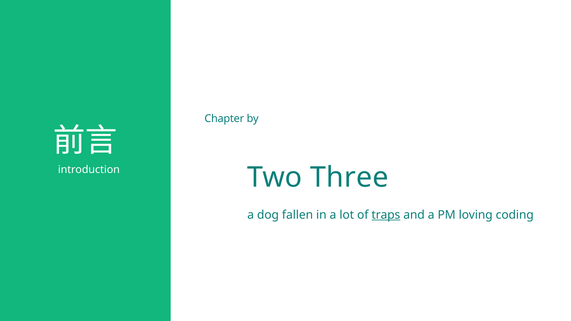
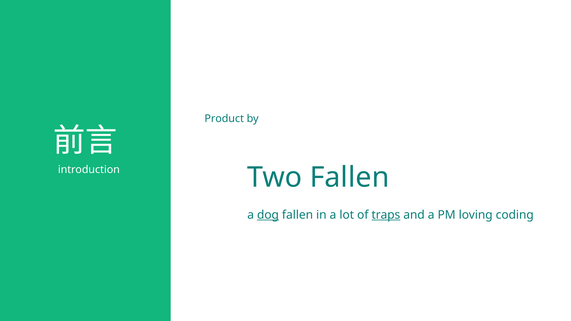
Chapter: Chapter -> Product
Two Three: Three -> Fallen
dog underline: none -> present
